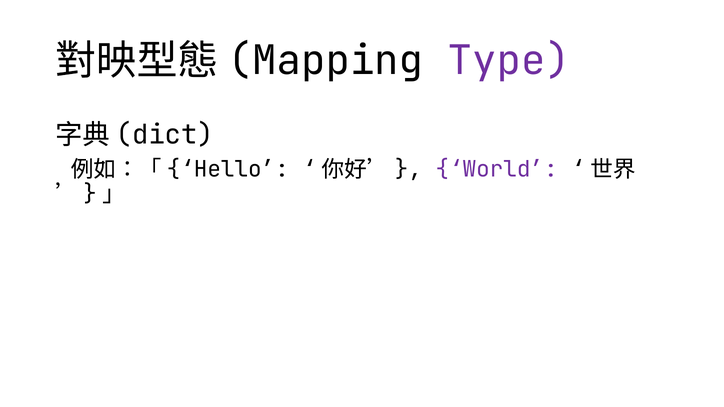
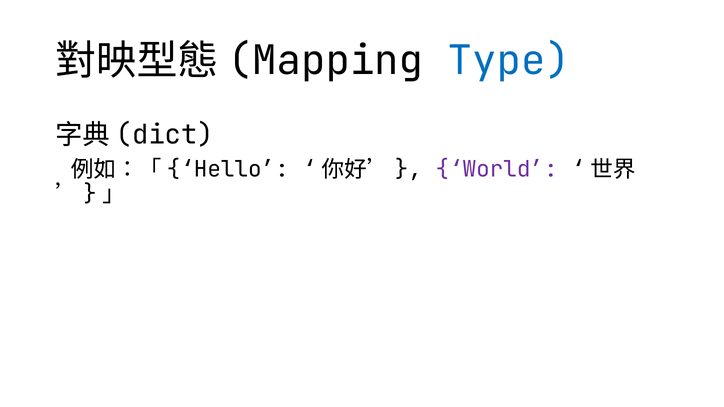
Type colour: purple -> blue
